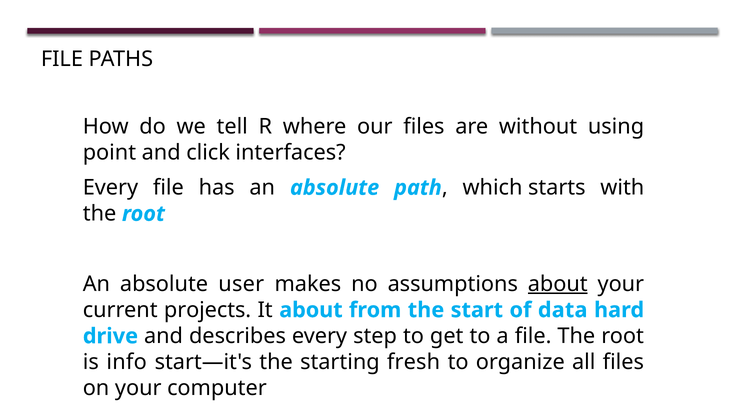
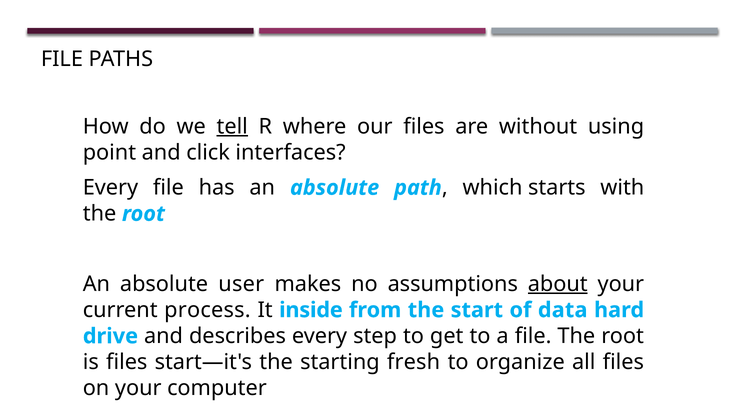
tell underline: none -> present
projects: projects -> process
It about: about -> inside
is info: info -> files
